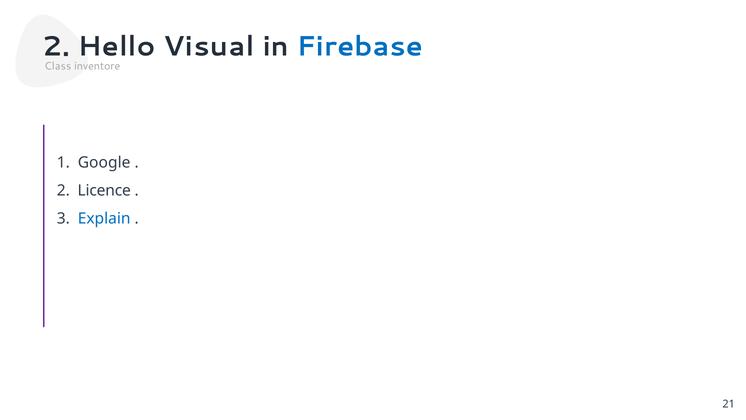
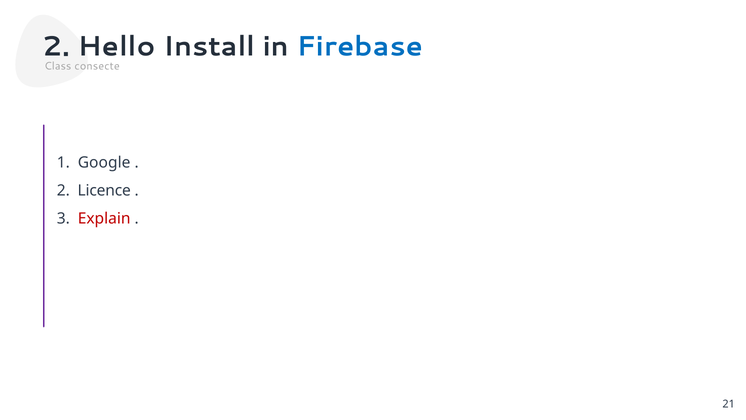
Visual: Visual -> Install
inventore: inventore -> consecte
Explain colour: blue -> red
